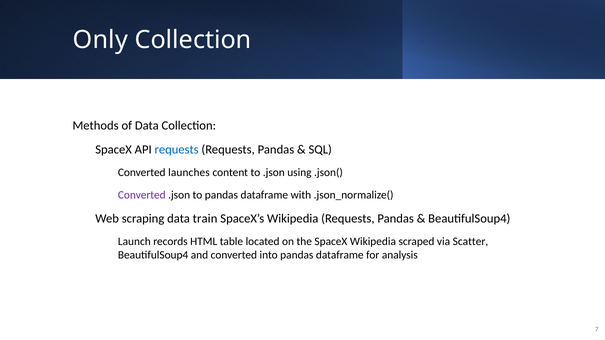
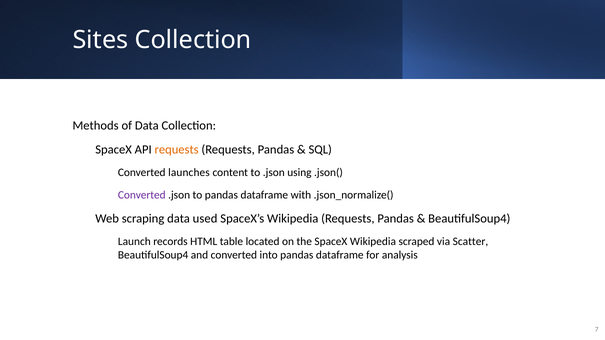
Only: Only -> Sites
requests at (177, 150) colour: blue -> orange
train: train -> used
